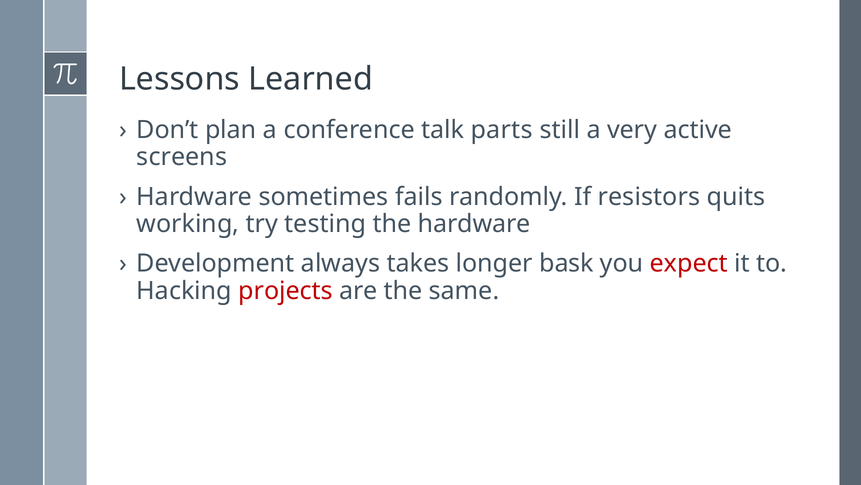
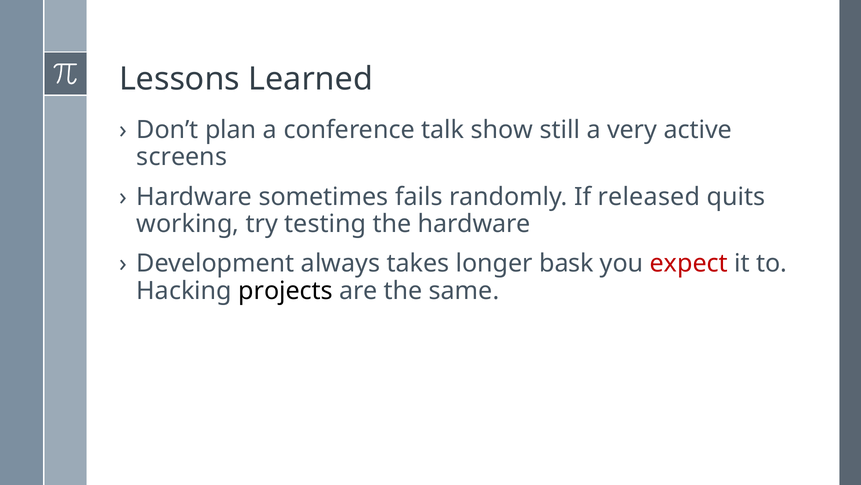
parts: parts -> show
resistors: resistors -> released
projects colour: red -> black
